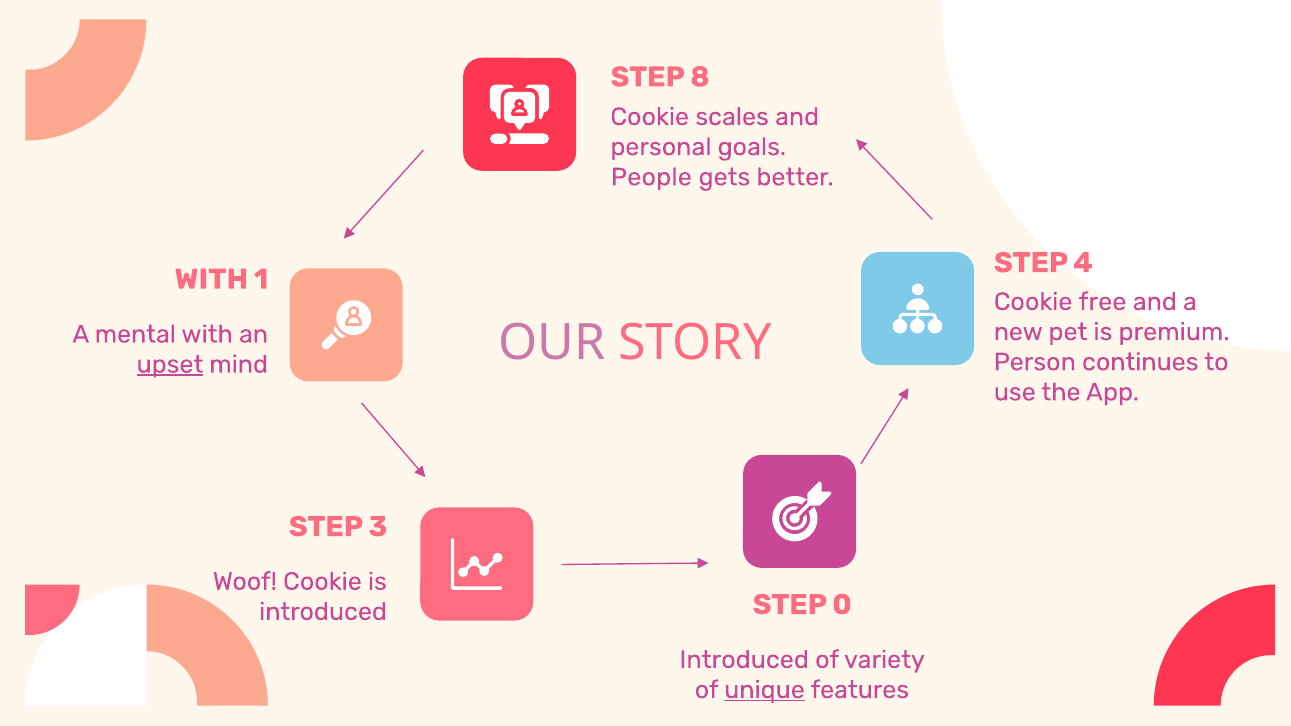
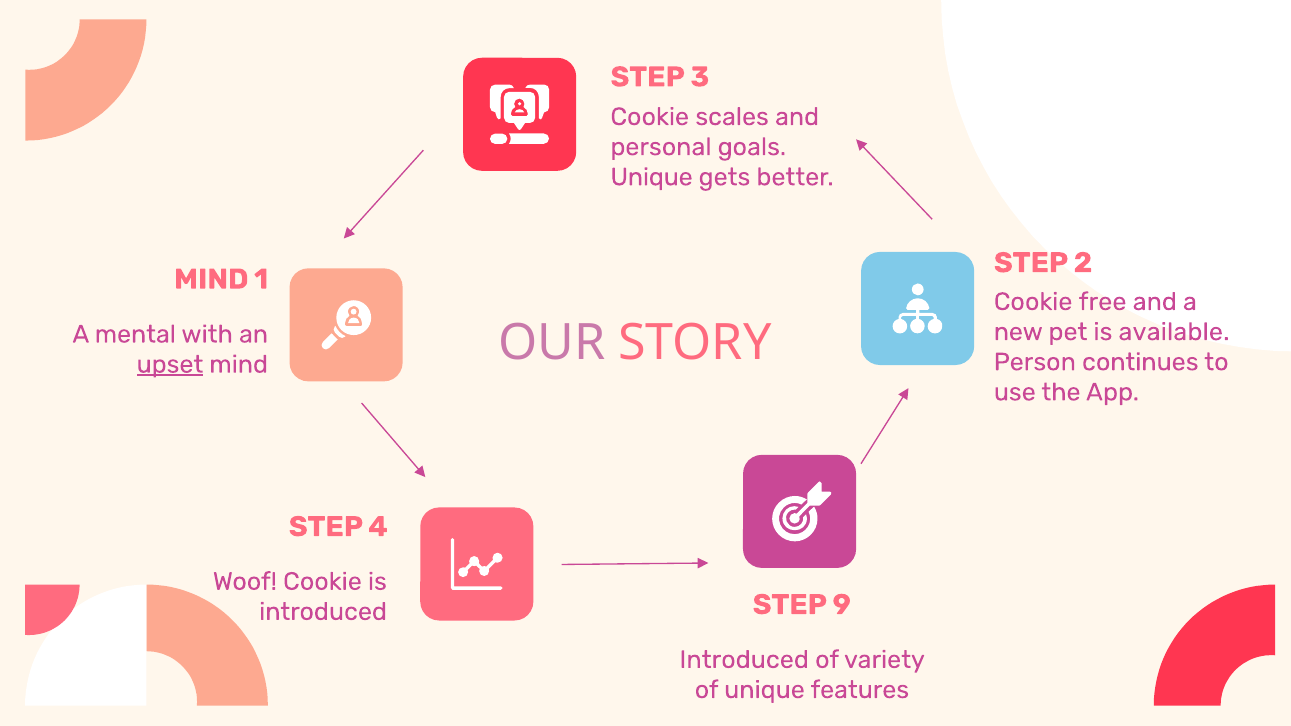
8: 8 -> 3
People at (651, 177): People -> Unique
4: 4 -> 2
WITH at (211, 279): WITH -> MIND
premium: premium -> available
3: 3 -> 4
0: 0 -> 9
unique at (765, 690) underline: present -> none
